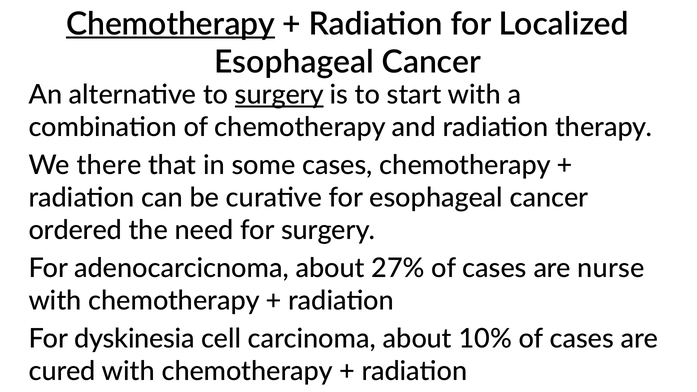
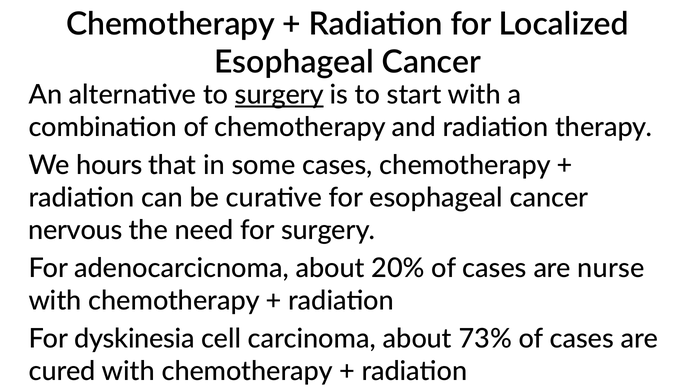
Chemotherapy at (171, 24) underline: present -> none
there: there -> hours
ordered: ordered -> nervous
27%: 27% -> 20%
10%: 10% -> 73%
